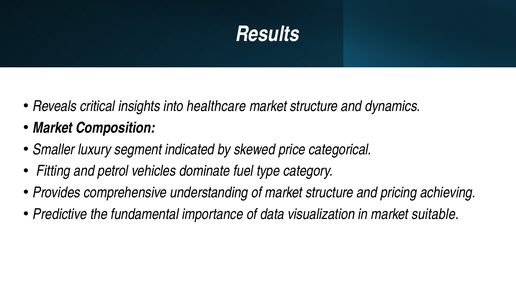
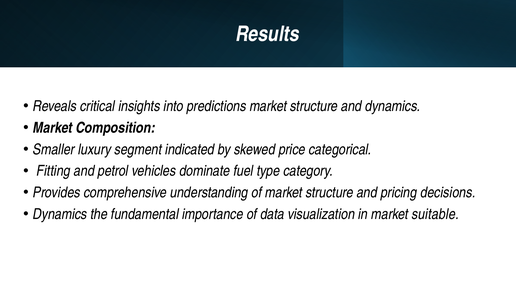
healthcare: healthcare -> predictions
achieving: achieving -> decisions
Predictive at (60, 214): Predictive -> Dynamics
